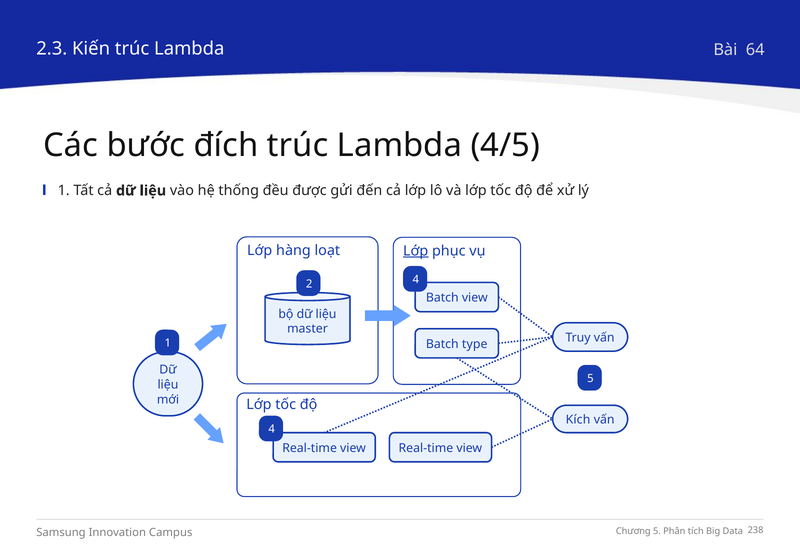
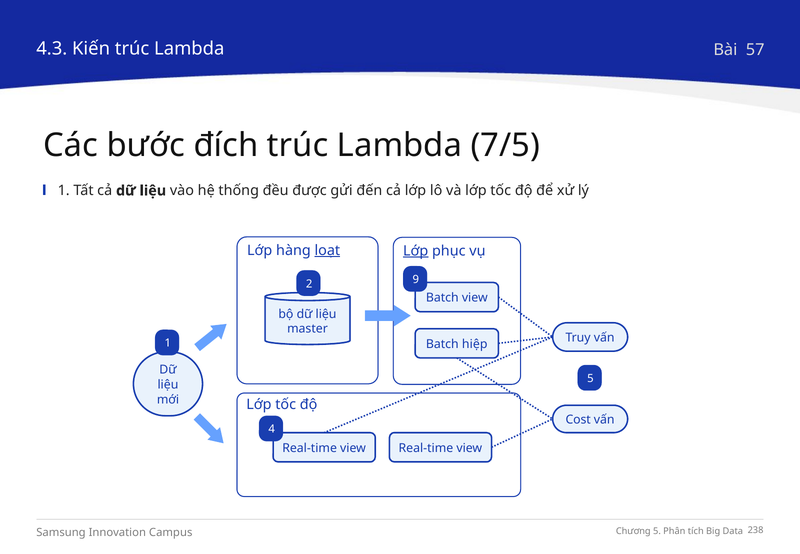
2.3: 2.3 -> 4.3
64: 64 -> 57
4/5: 4/5 -> 7/5
loạt underline: none -> present
2 4: 4 -> 9
type: type -> hiệp
Kích: Kích -> Cost
